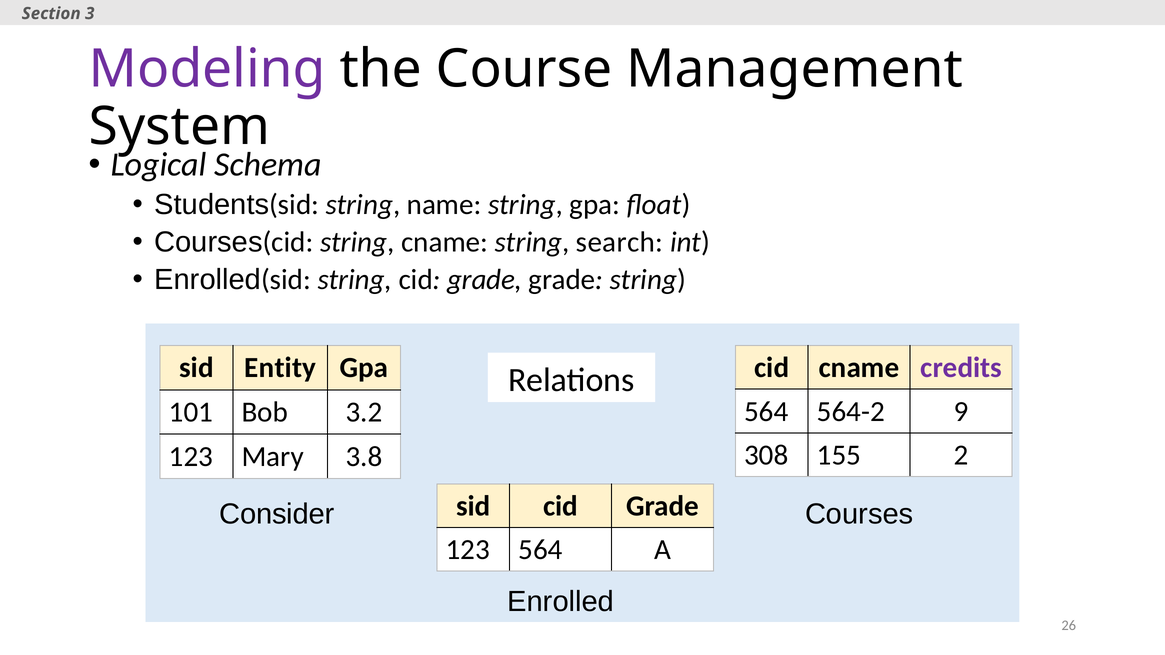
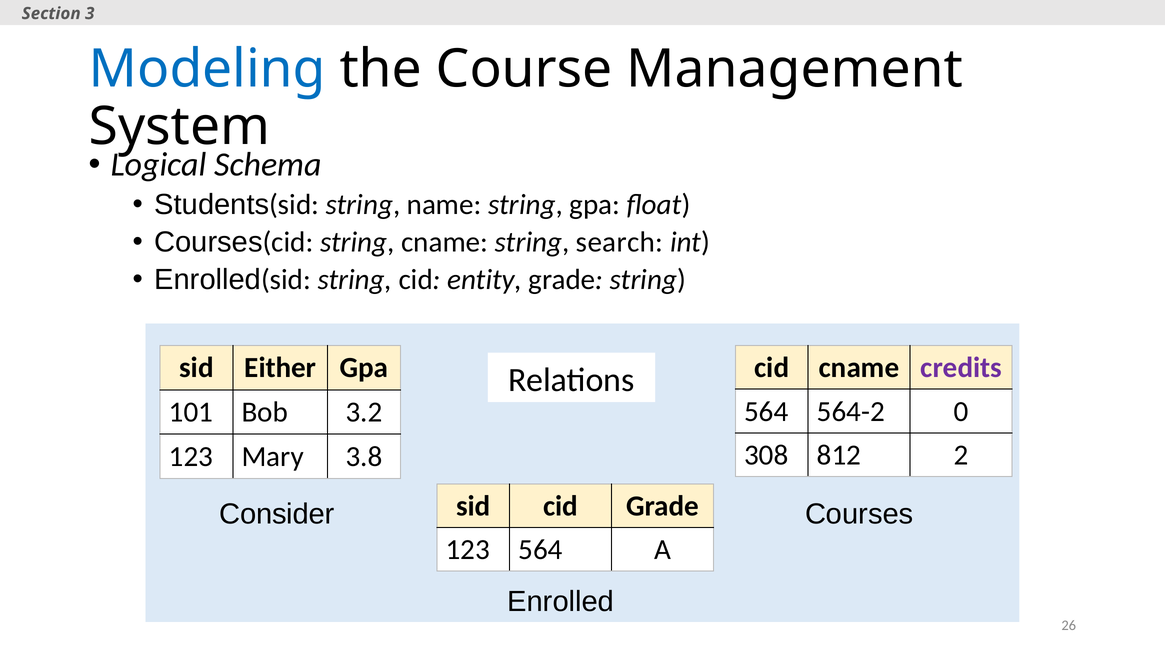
Modeling colour: purple -> blue
string cid grade: grade -> entity
Entity: Entity -> Either
9: 9 -> 0
155: 155 -> 812
